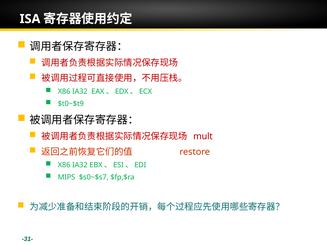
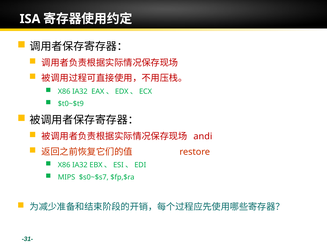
mult: mult -> andi
